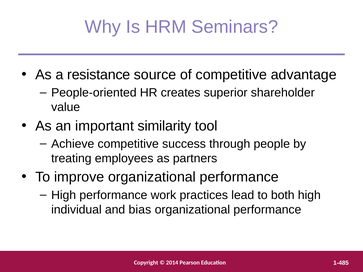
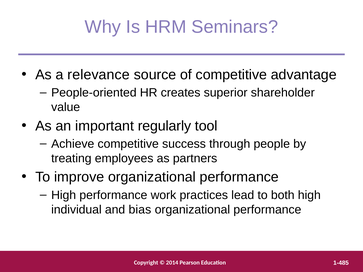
resistance: resistance -> relevance
similarity: similarity -> regularly
